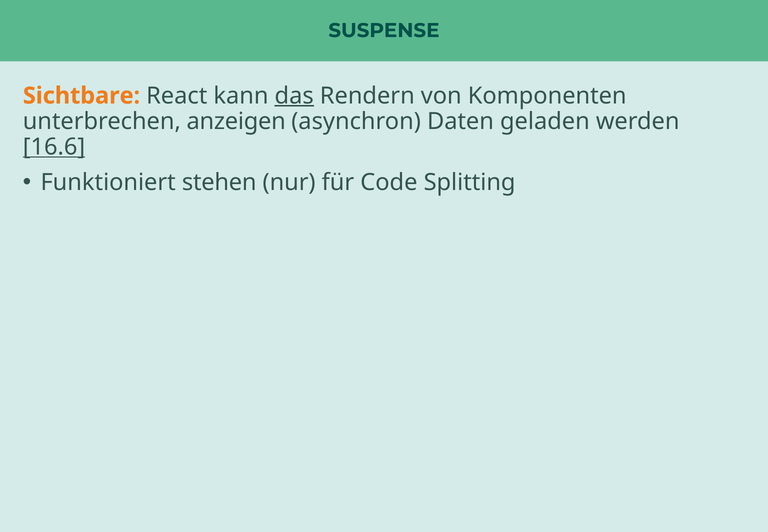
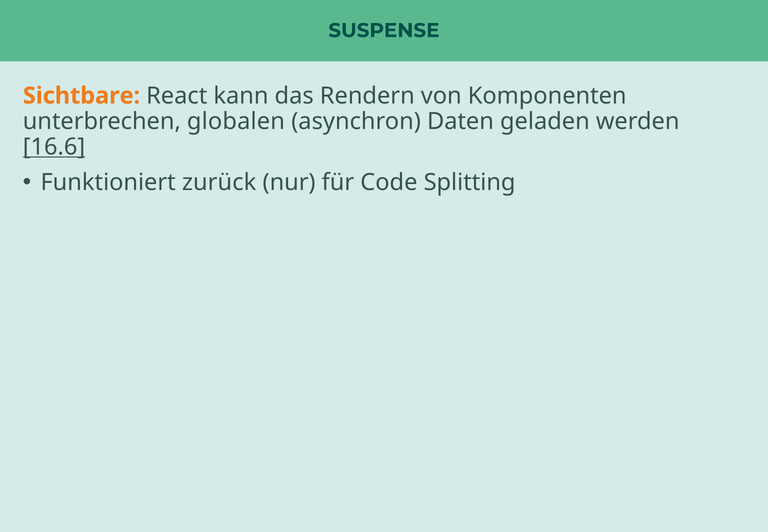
das underline: present -> none
anzeigen: anzeigen -> globalen
stehen: stehen -> zurück
